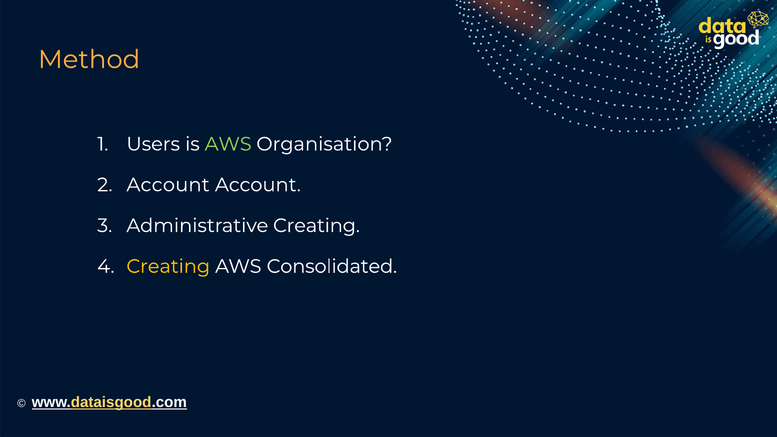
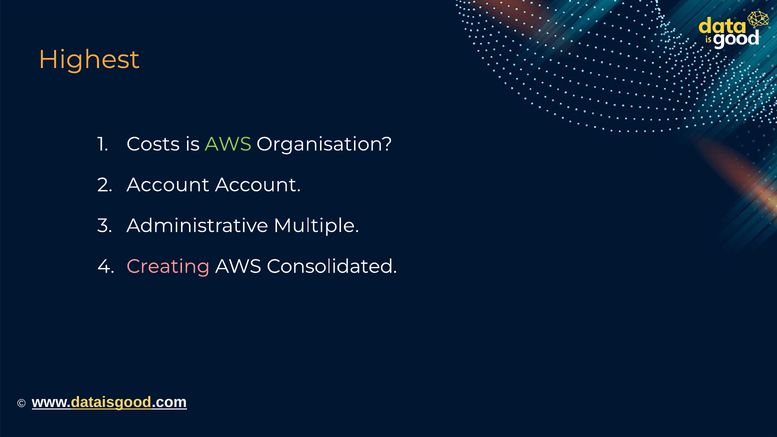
Method: Method -> Highest
Users: Users -> Costs
Administrative Creating: Creating -> Multiple
Creating at (168, 266) colour: yellow -> pink
